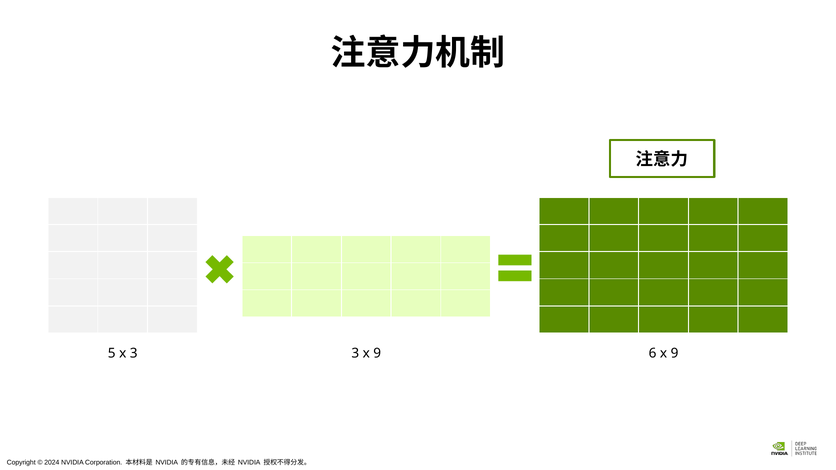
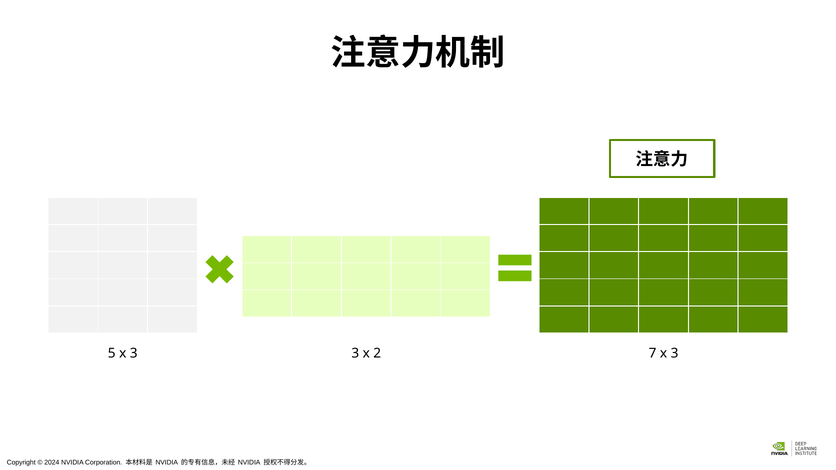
3 x 9: 9 -> 2
6: 6 -> 7
9 at (675, 353): 9 -> 3
